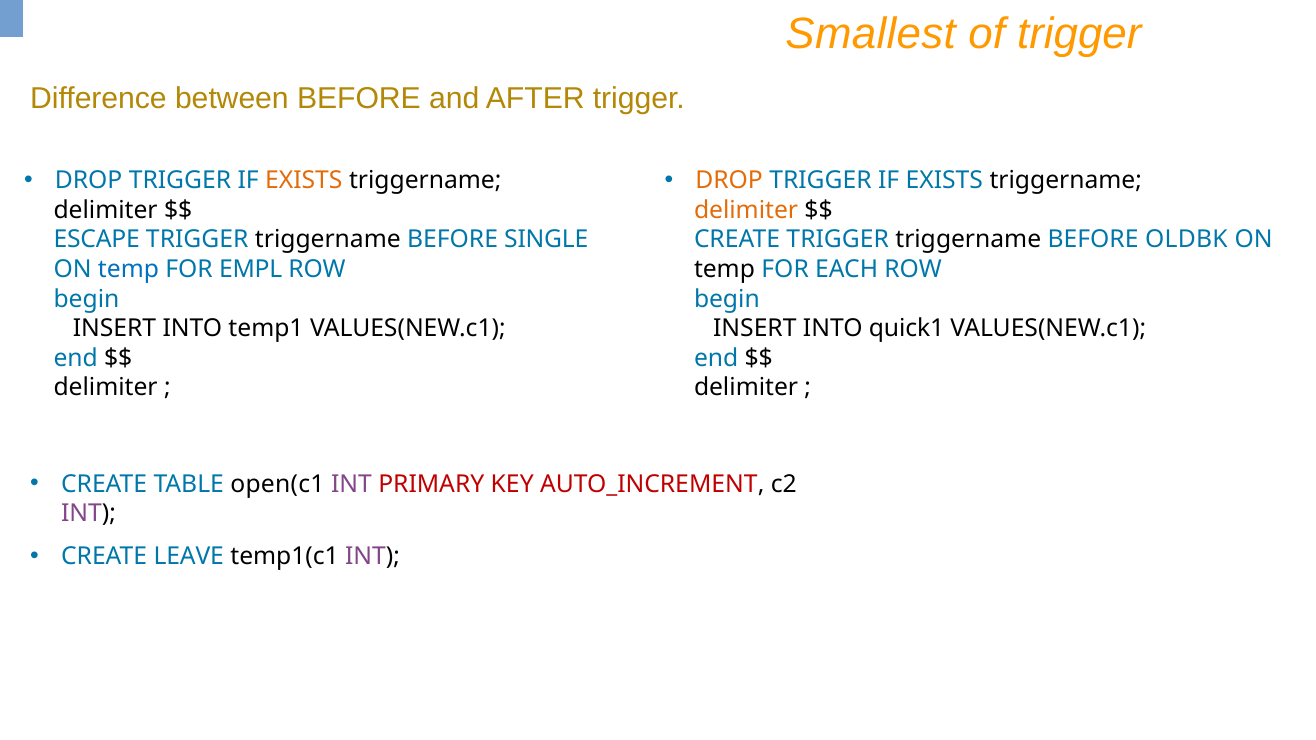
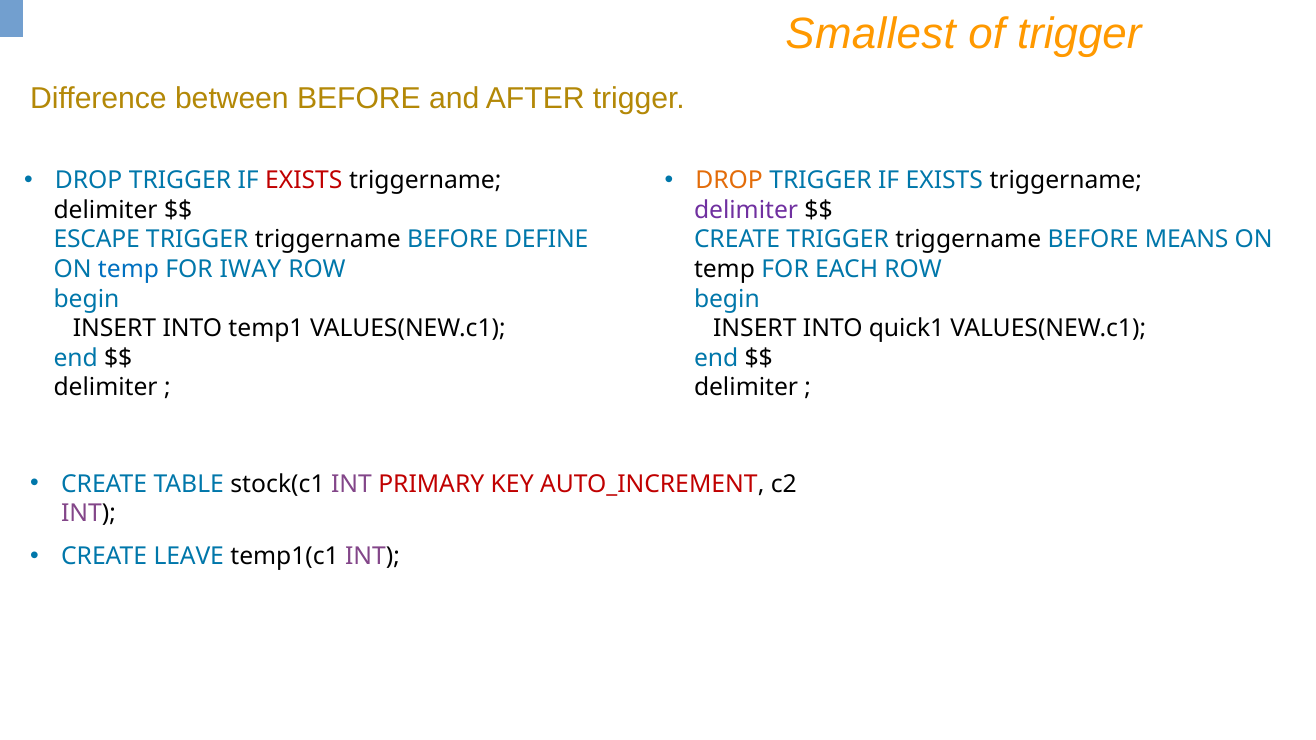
EXISTS at (304, 181) colour: orange -> red
delimiter at (746, 210) colour: orange -> purple
SINGLE: SINGLE -> DEFINE
OLDBK: OLDBK -> MEANS
EMPL: EMPL -> IWAY
open(c1: open(c1 -> stock(c1
